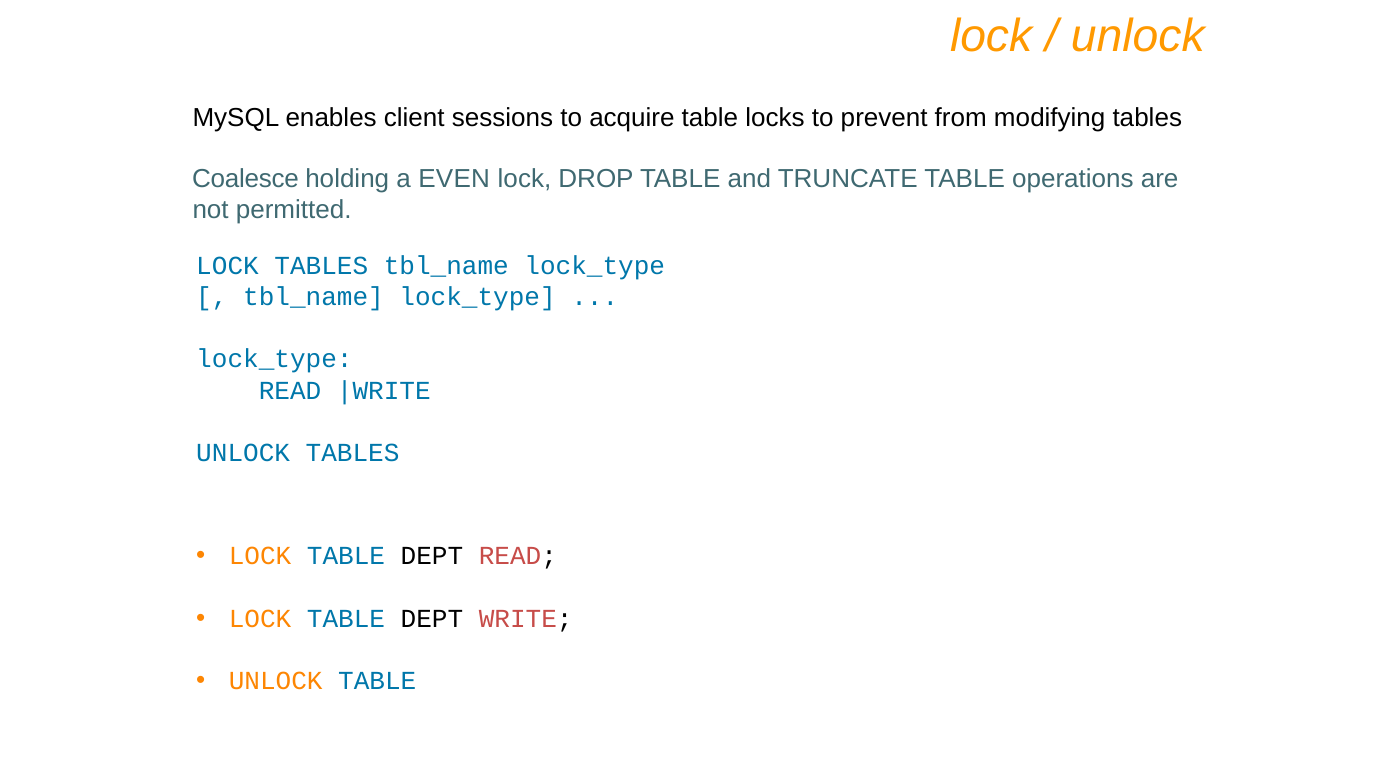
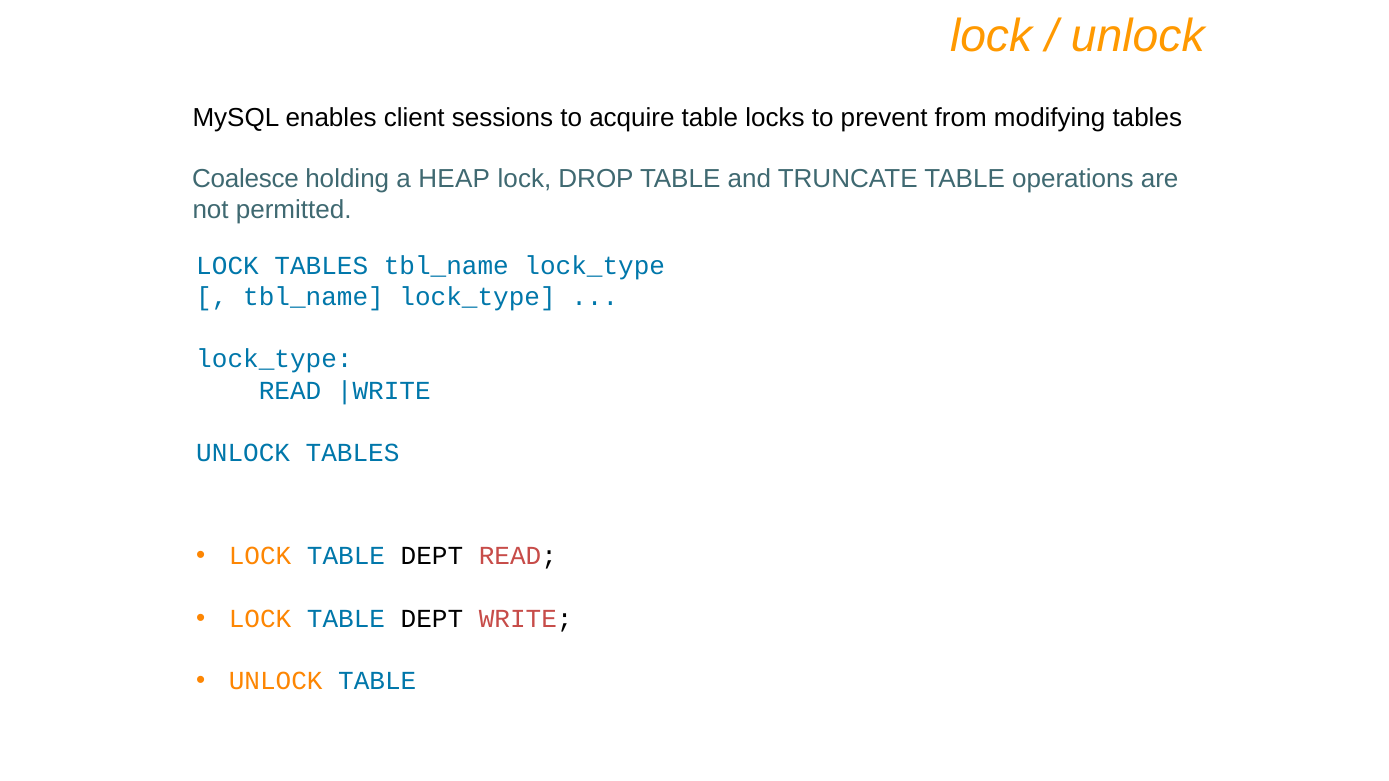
EVEN: EVEN -> HEAP
